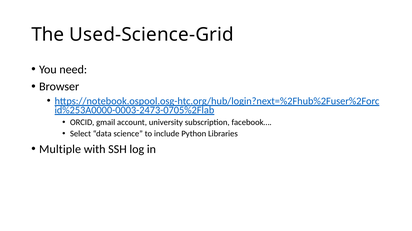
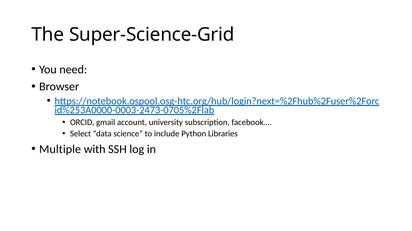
Used-Science-Grid: Used-Science-Grid -> Super-Science-Grid
